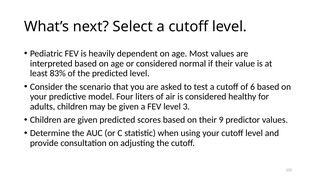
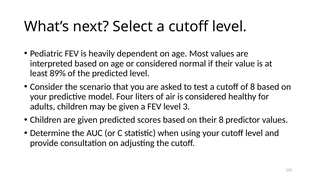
83%: 83% -> 89%
of 6: 6 -> 8
their 9: 9 -> 8
